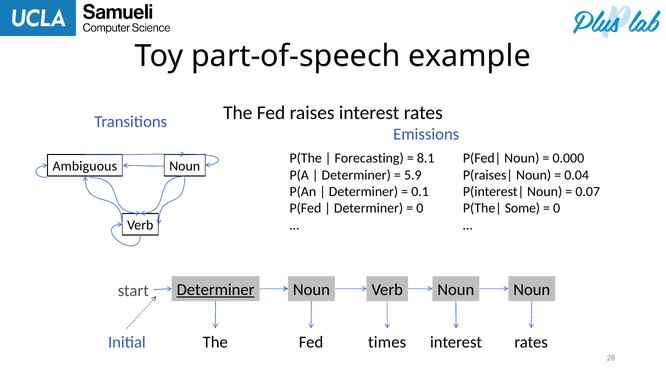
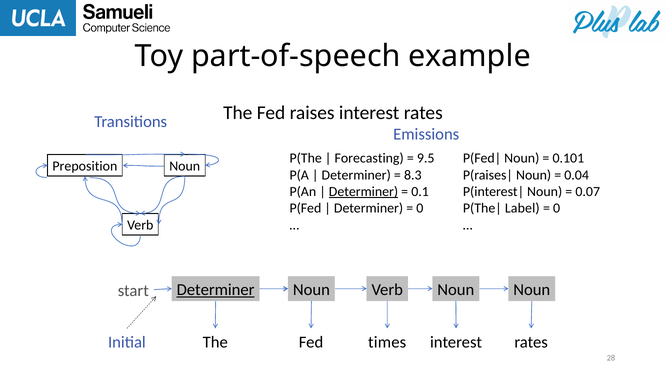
8.1: 8.1 -> 9.5
0.000: 0.000 -> 0.101
Ambiguous: Ambiguous -> Preposition
5.9: 5.9 -> 8.3
Determiner at (363, 191) underline: none -> present
Some: Some -> Label
